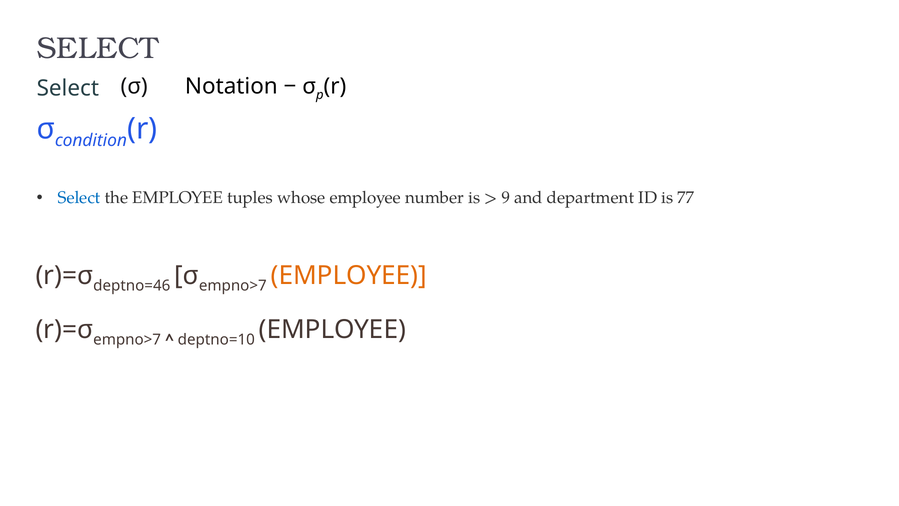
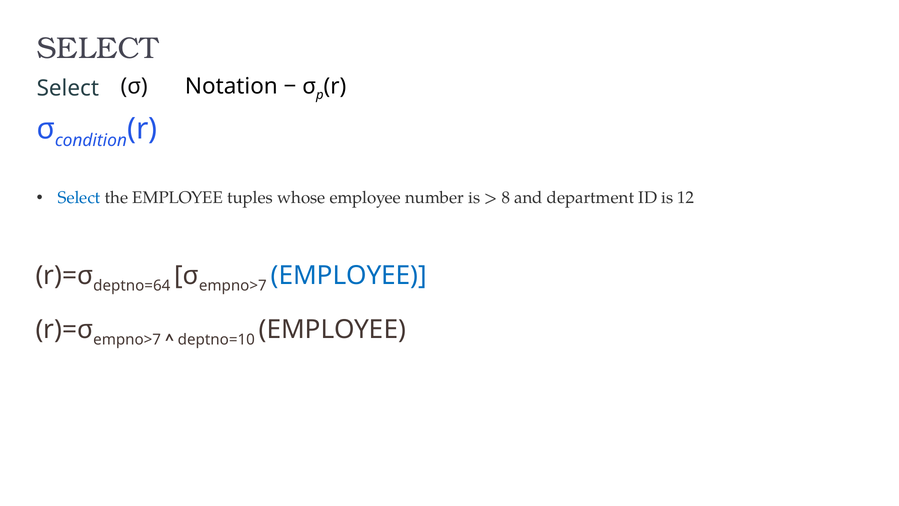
9: 9 -> 8
77: 77 -> 12
deptno=46: deptno=46 -> deptno=64
EMPLOYEE at (349, 276) colour: orange -> blue
